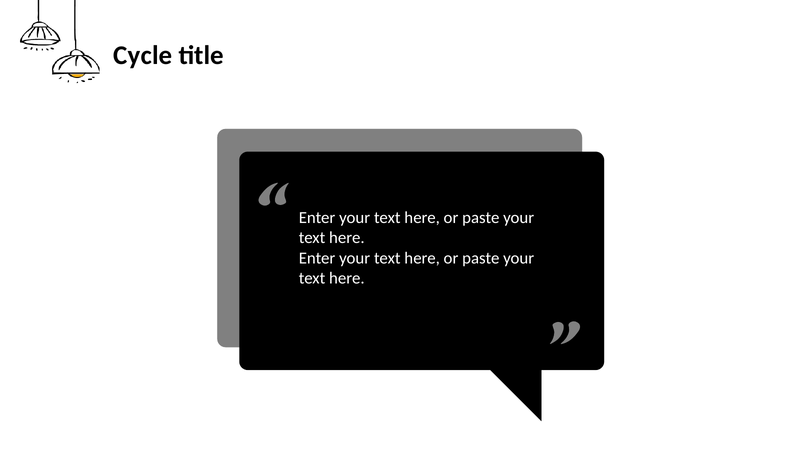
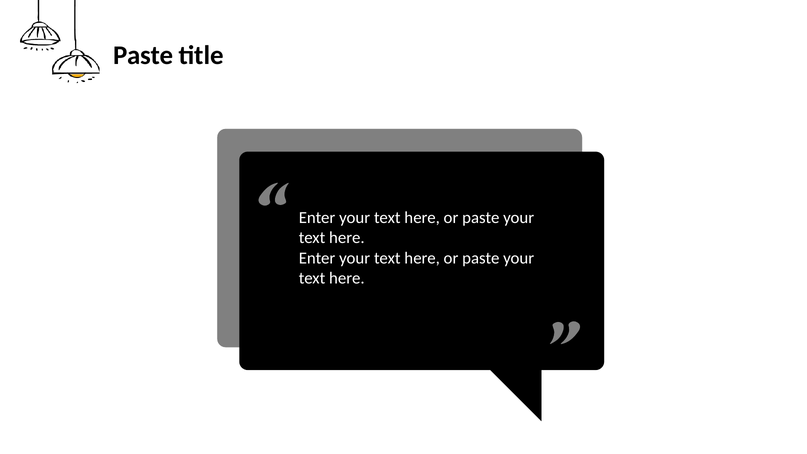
Cycle at (143, 55): Cycle -> Paste
